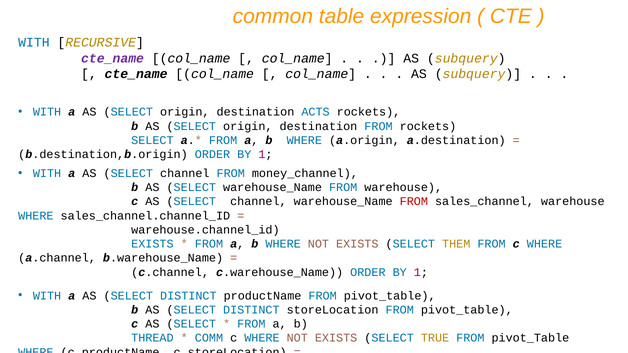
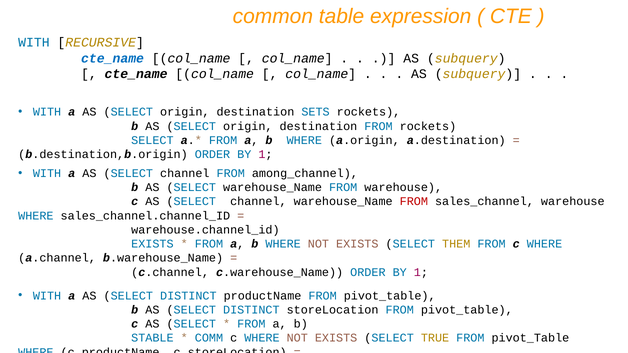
cte_name at (113, 58) colour: purple -> blue
ACTS: ACTS -> SETS
money_channel: money_channel -> among_channel
THREAD: THREAD -> STABLE
